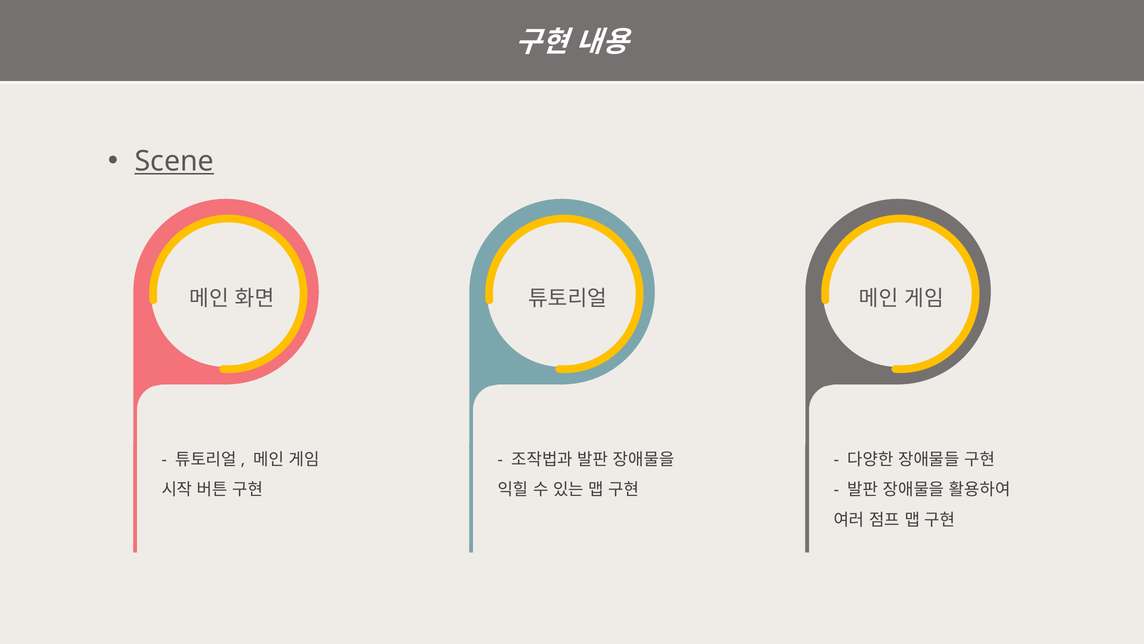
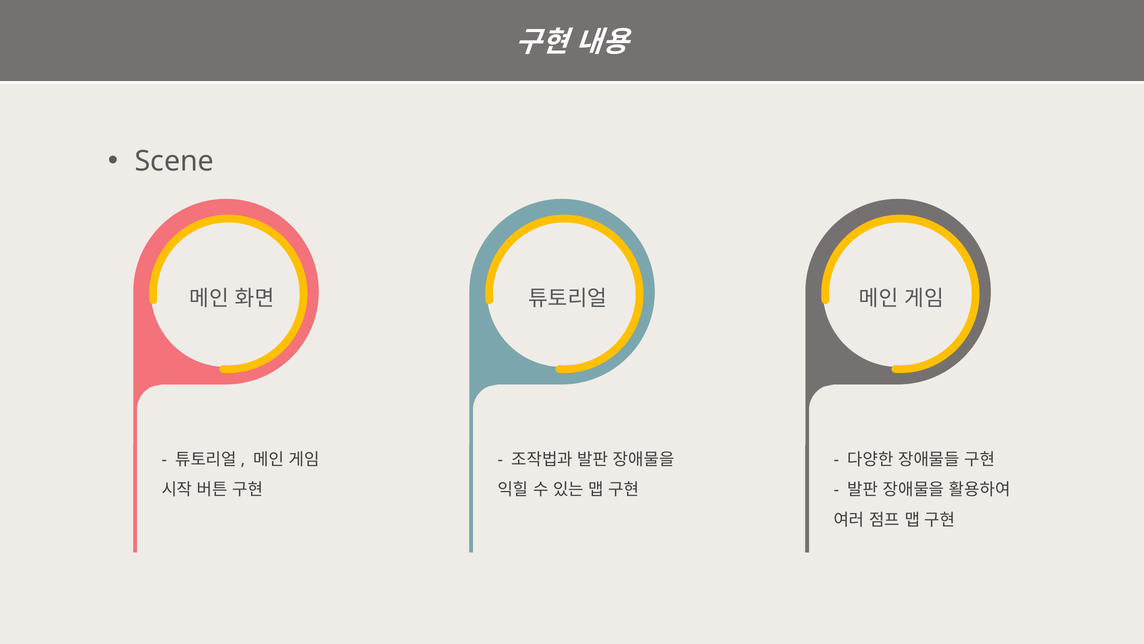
Scene underline: present -> none
